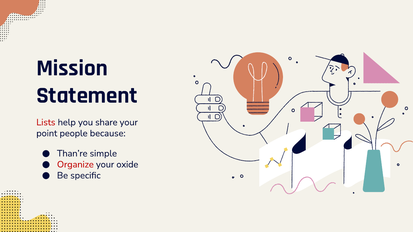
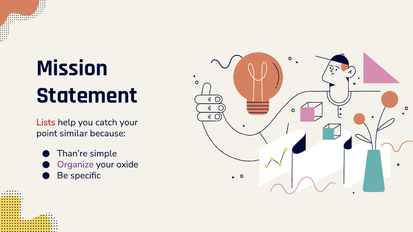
share: share -> catch
people: people -> similar
Organize colour: red -> purple
